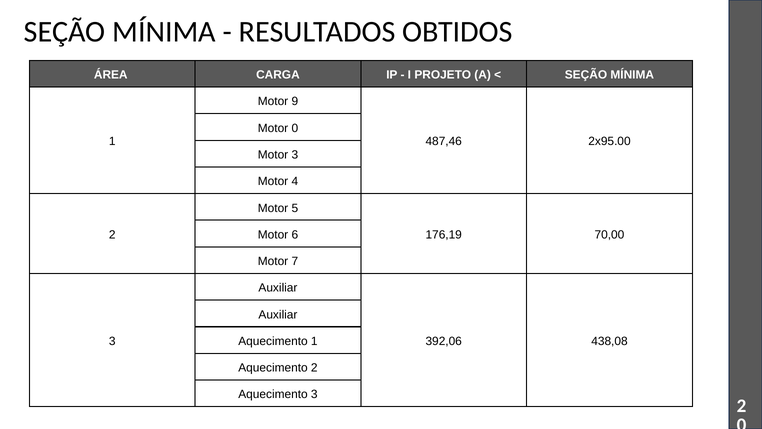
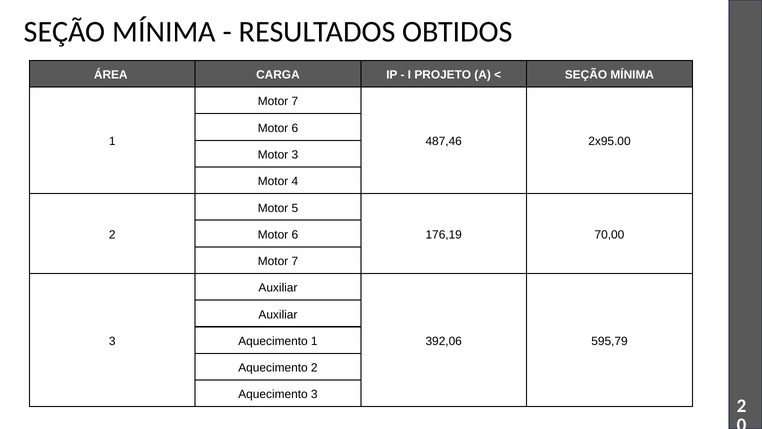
9 at (295, 101): 9 -> 7
0 at (295, 128): 0 -> 6
438,08: 438,08 -> 595,79
